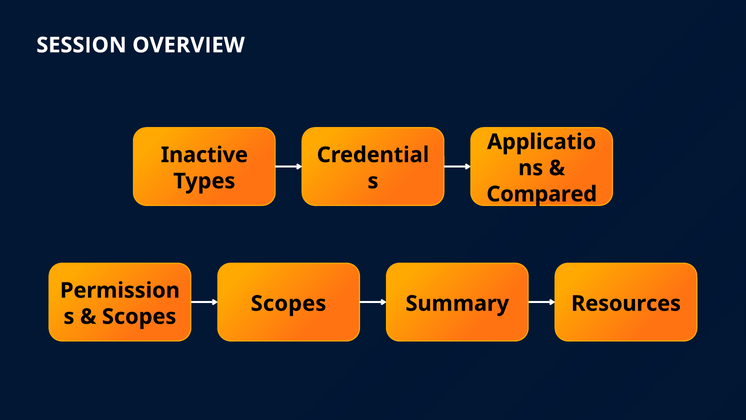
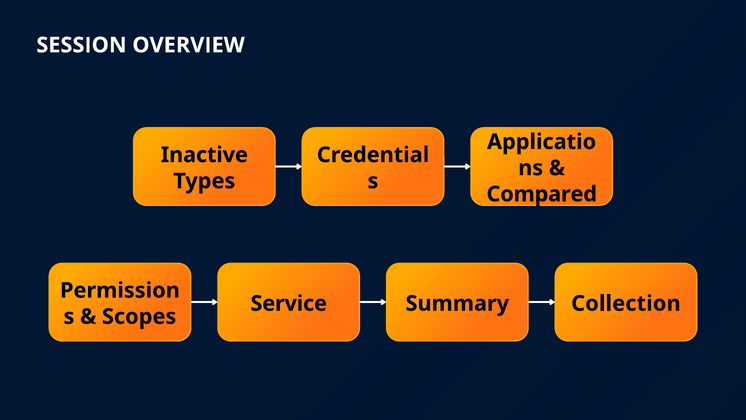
Scopes at (289, 303): Scopes -> Service
Resources: Resources -> Collection
